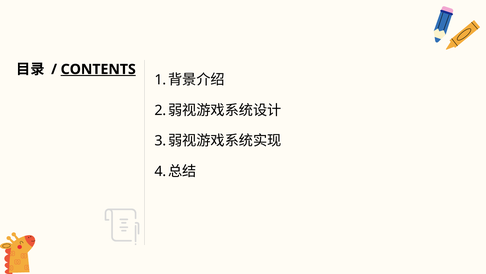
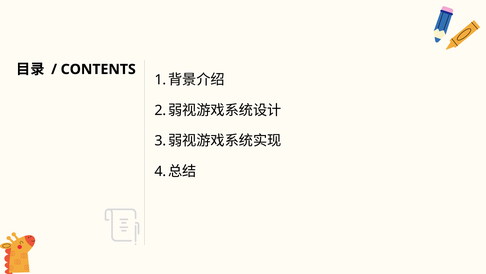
CONTENTS underline: present -> none
